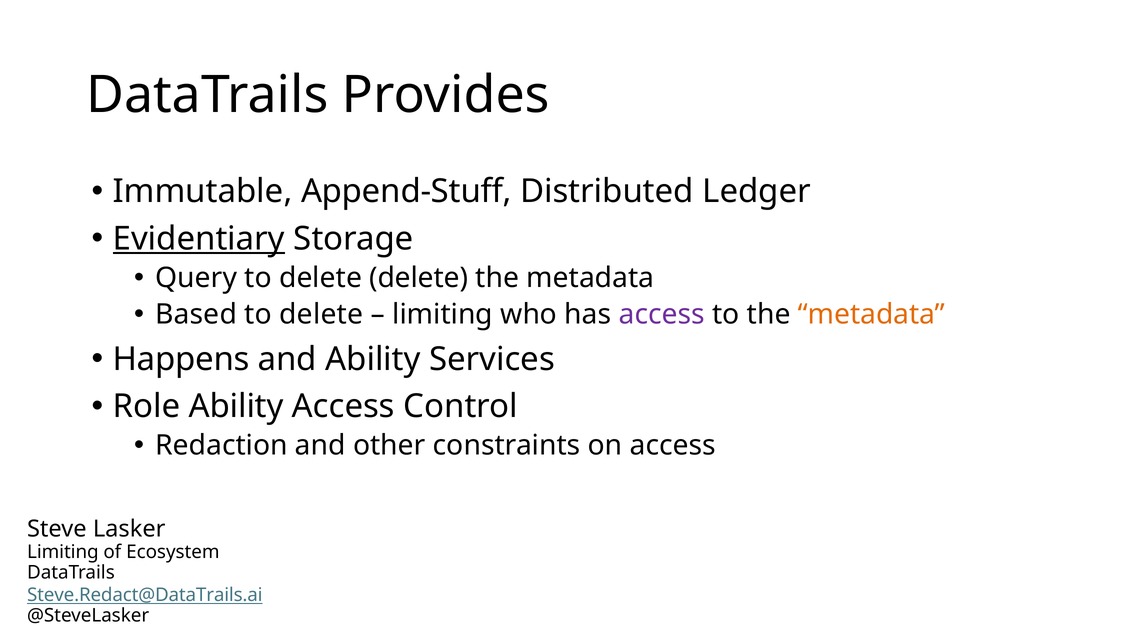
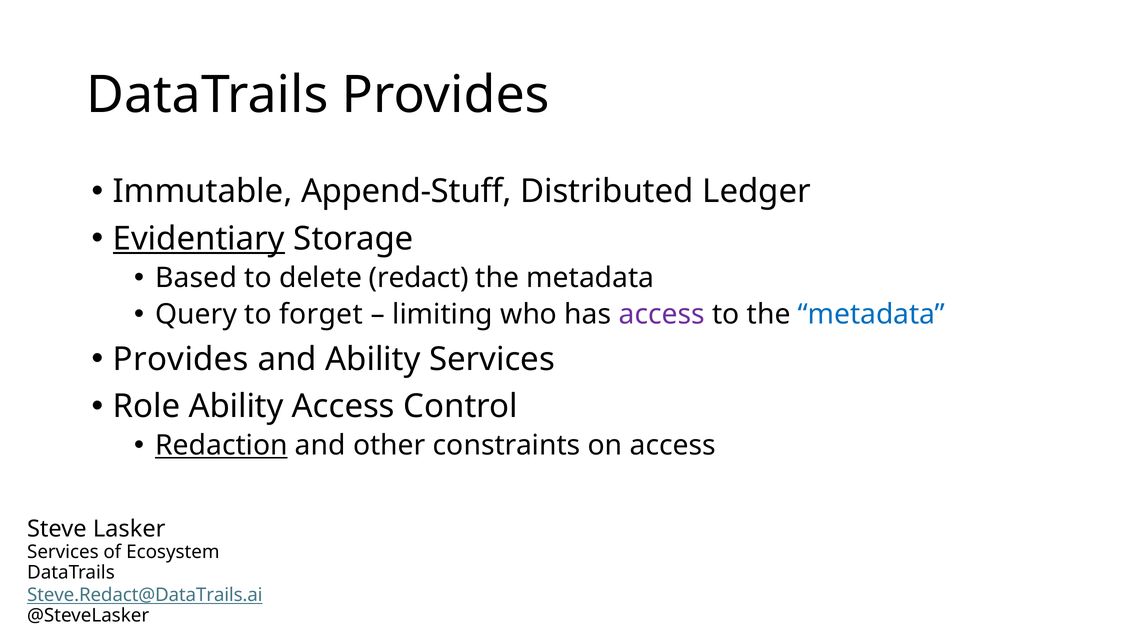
Query: Query -> Based
delete delete: delete -> redact
Based: Based -> Query
delete at (321, 314): delete -> forget
metadata at (872, 314) colour: orange -> blue
Happens at (181, 359): Happens -> Provides
Redaction underline: none -> present
Limiting at (63, 552): Limiting -> Services
